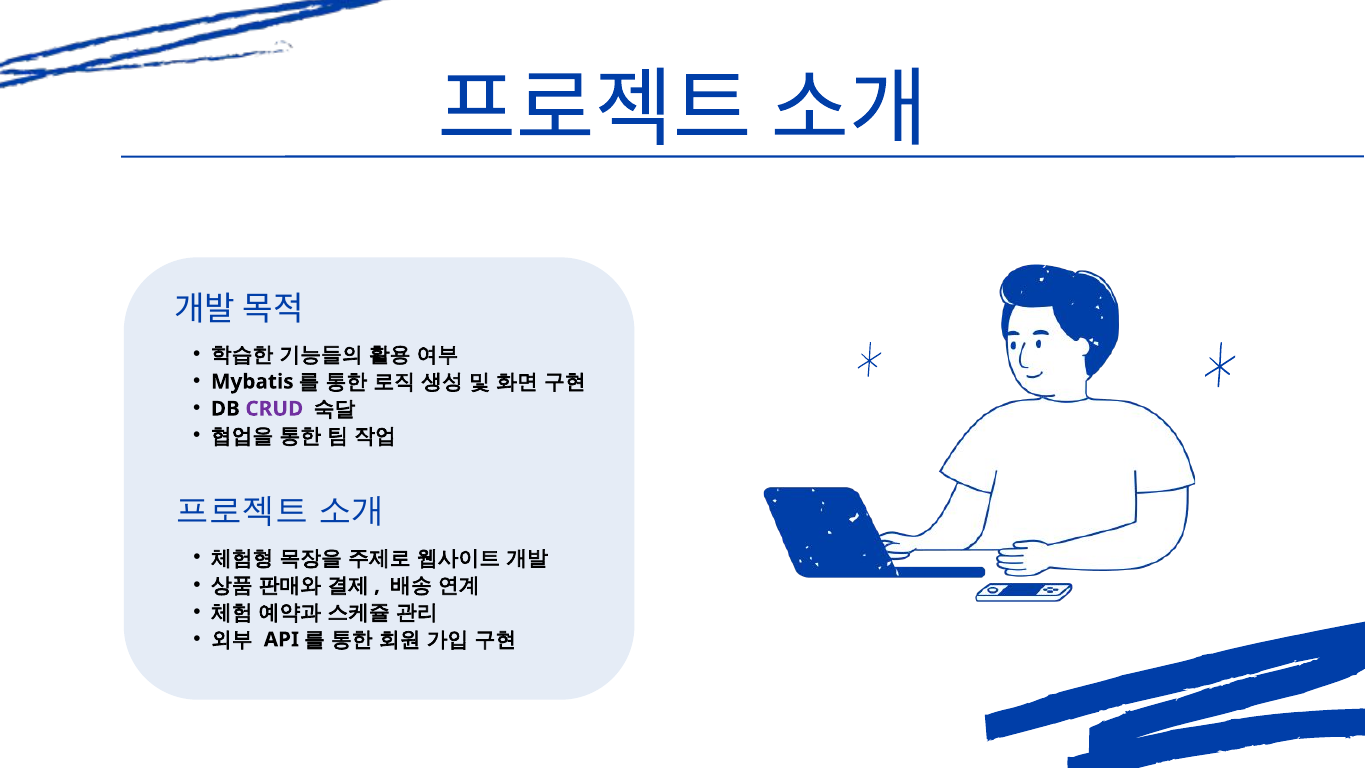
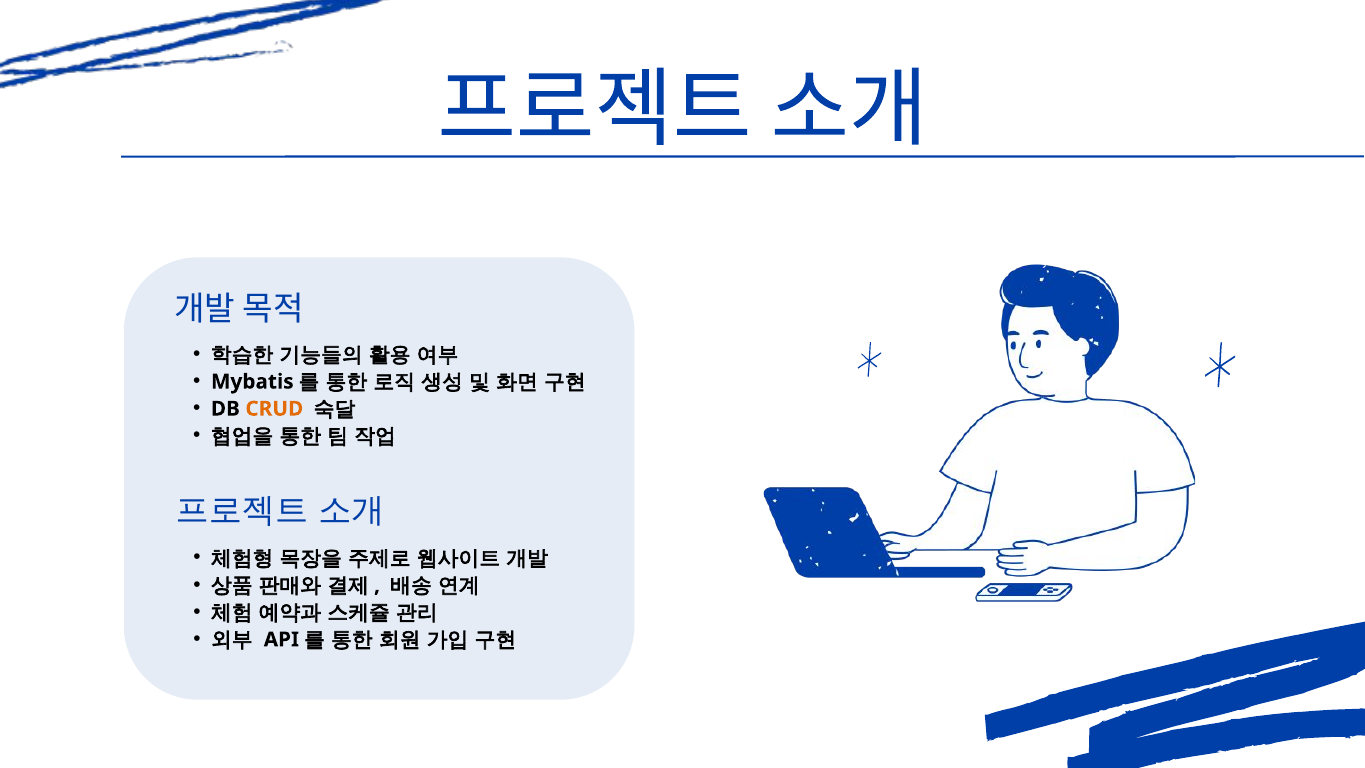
CRUD colour: purple -> orange
